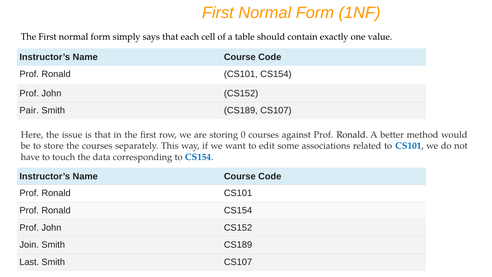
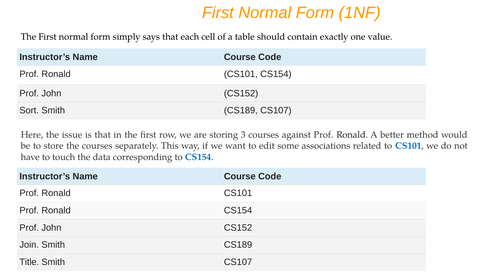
Pair: Pair -> Sort
0: 0 -> 3
Last: Last -> Title
